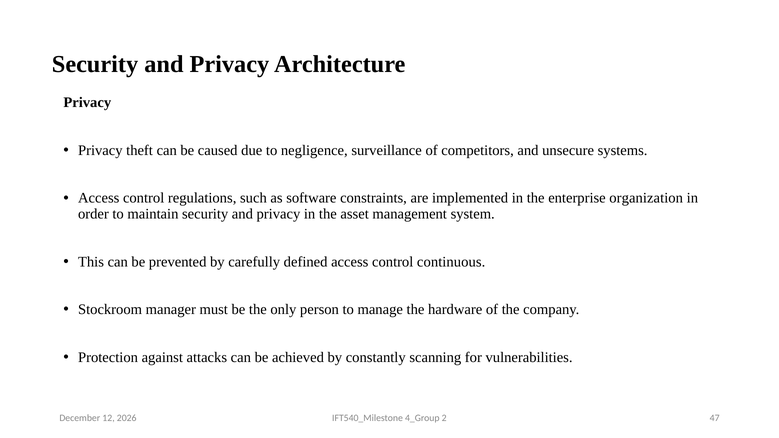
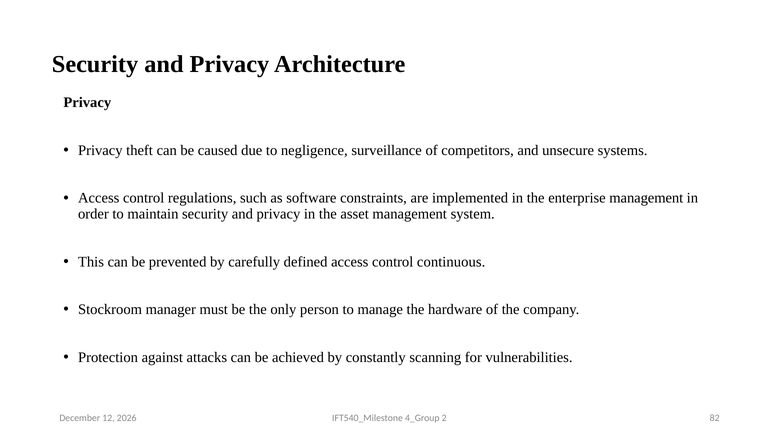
enterprise organization: organization -> management
47: 47 -> 82
